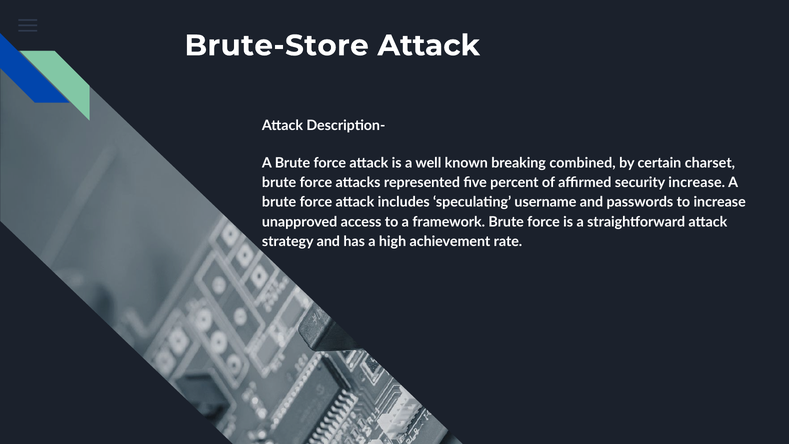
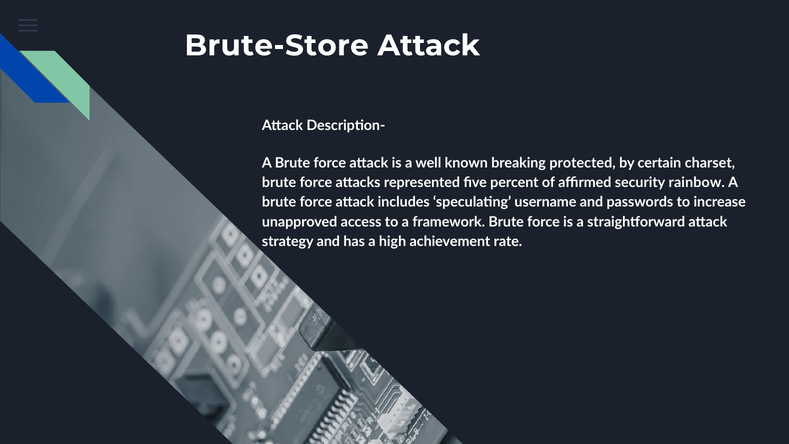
combined: combined -> protected
security increase: increase -> rainbow
